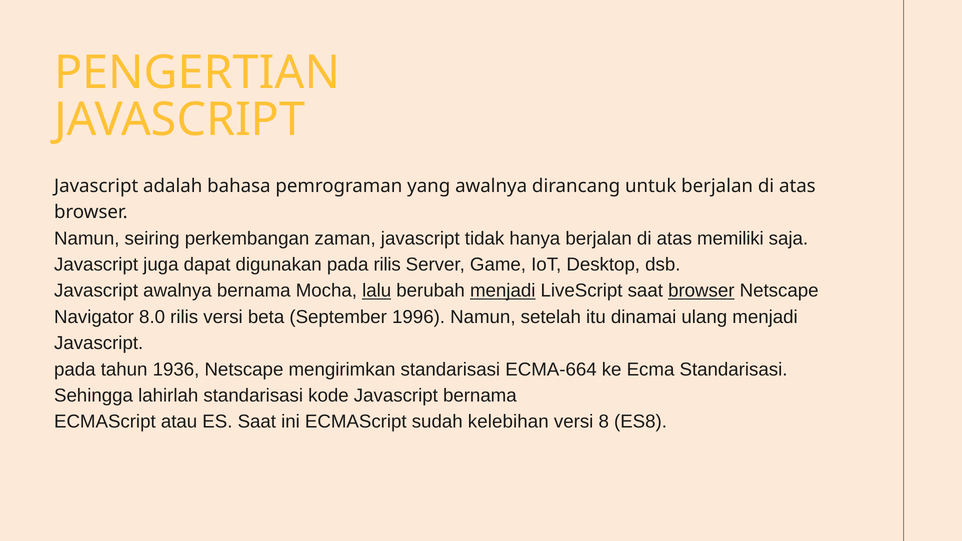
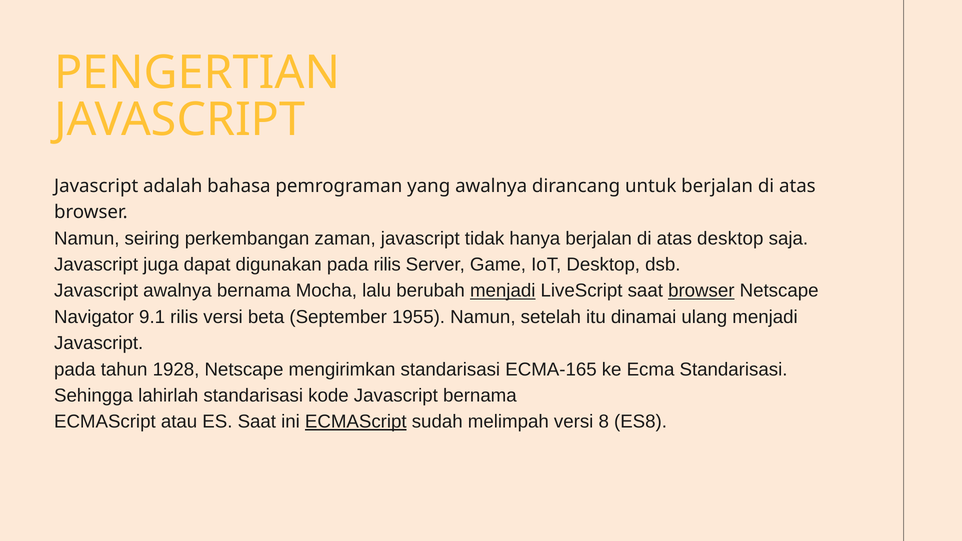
atas memiliki: memiliki -> desktop
lalu underline: present -> none
8.0: 8.0 -> 9.1
1996: 1996 -> 1955
1936: 1936 -> 1928
ECMA-664: ECMA-664 -> ECMA-165
ECMAScript at (356, 422) underline: none -> present
kelebihan: kelebihan -> melimpah
